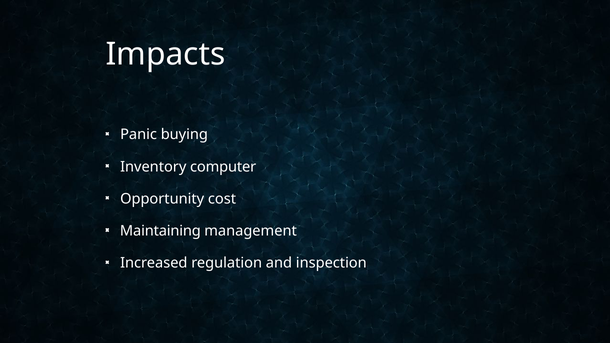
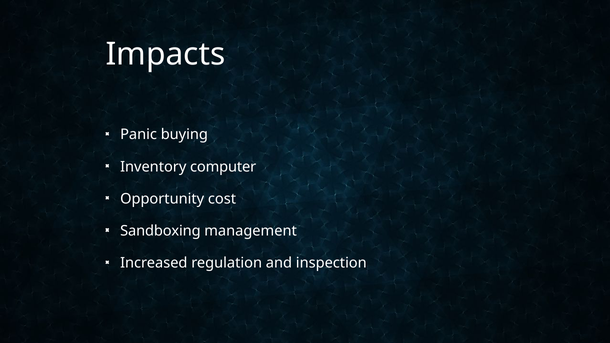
Maintaining: Maintaining -> Sandboxing
